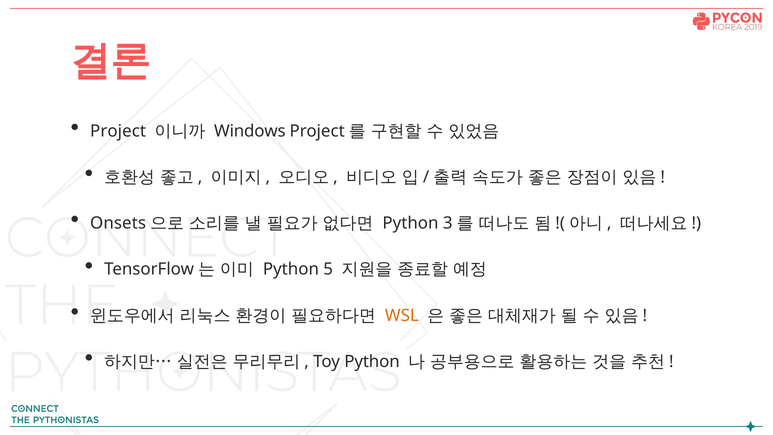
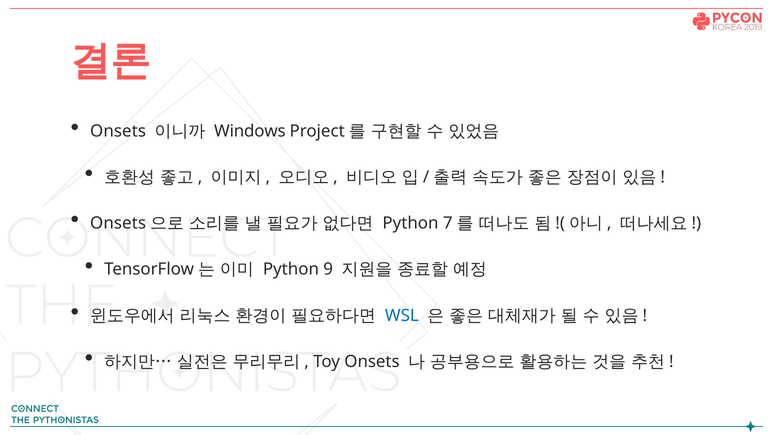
Project at (118, 131): Project -> Onsets
3: 3 -> 7
5: 5 -> 9
WSL colour: orange -> blue
Toy Python: Python -> Onsets
